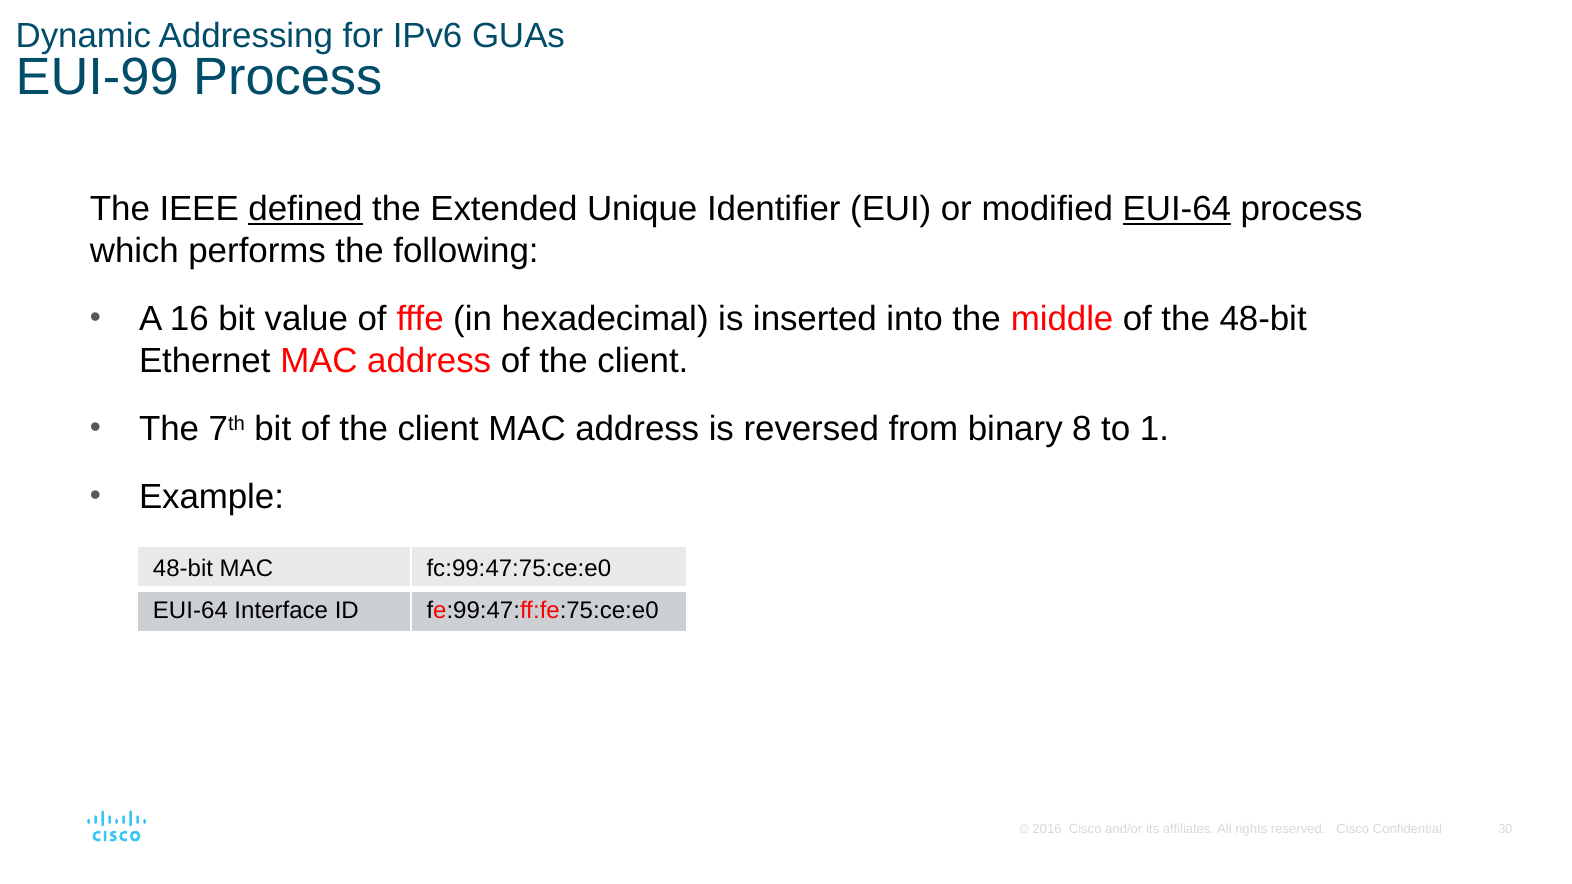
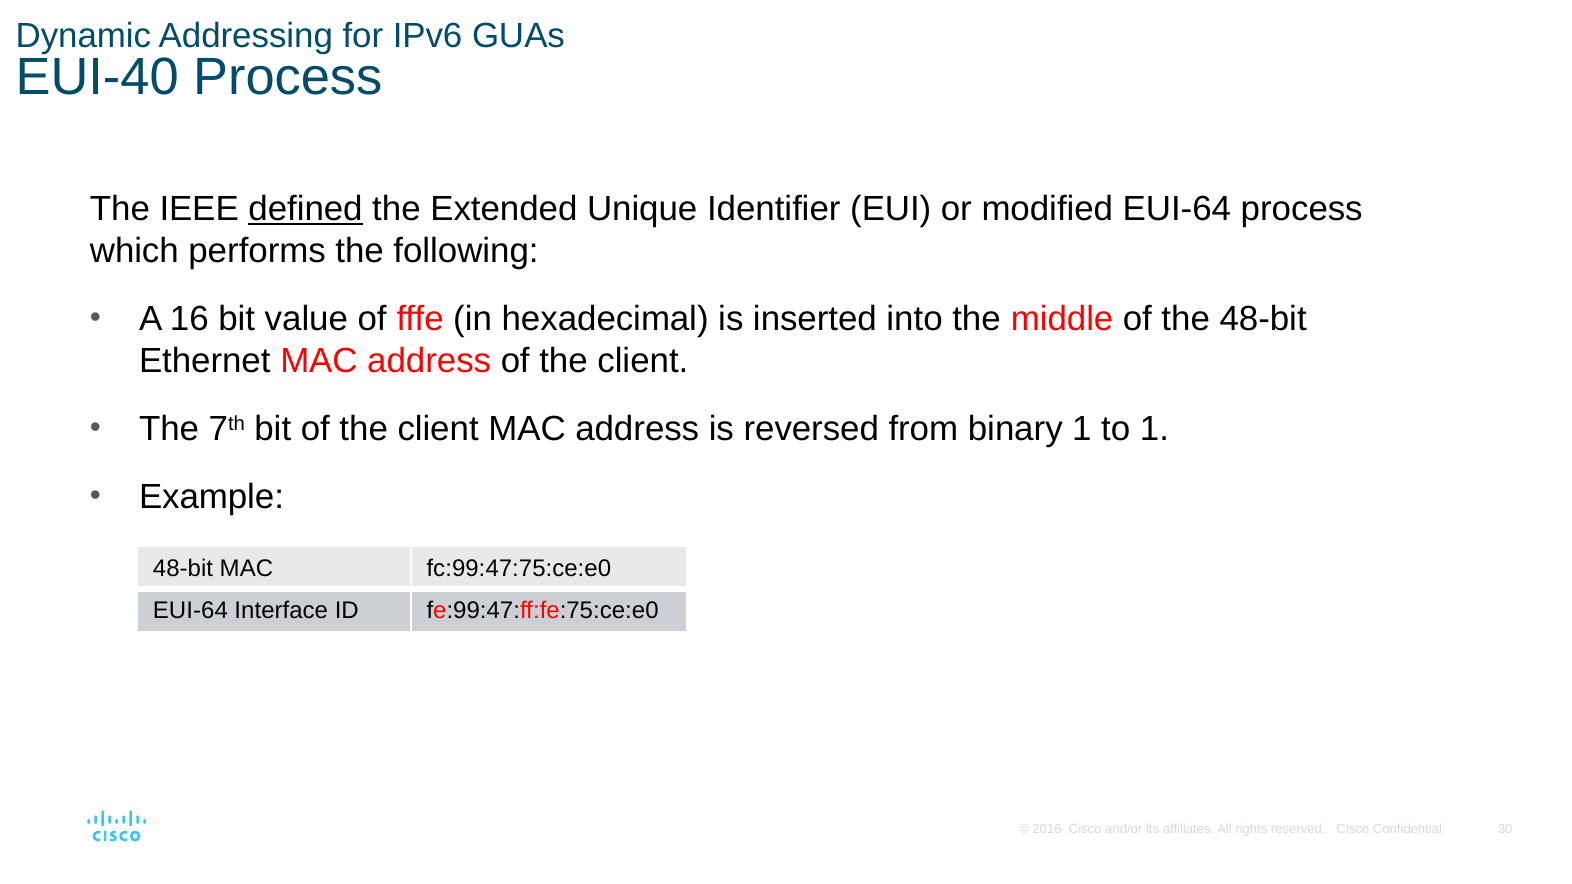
EUI-99: EUI-99 -> EUI-40
EUI-64 at (1177, 209) underline: present -> none
binary 8: 8 -> 1
